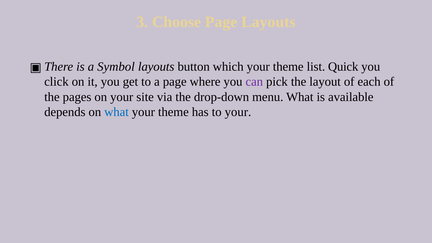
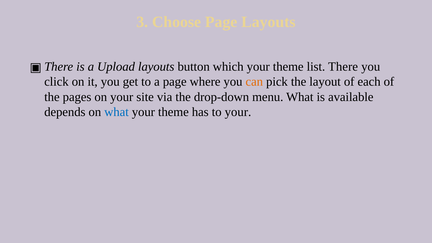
Symbol: Symbol -> Upload
list Quick: Quick -> There
can colour: purple -> orange
